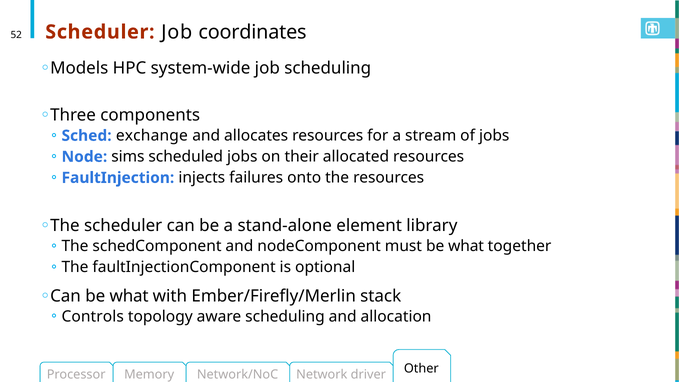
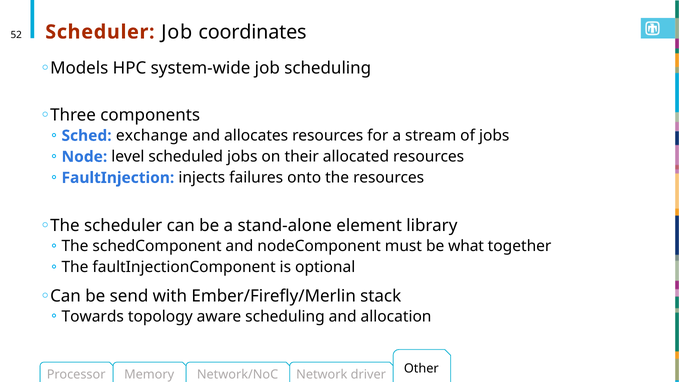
sims: sims -> level
Can be what: what -> send
Controls: Controls -> Towards
